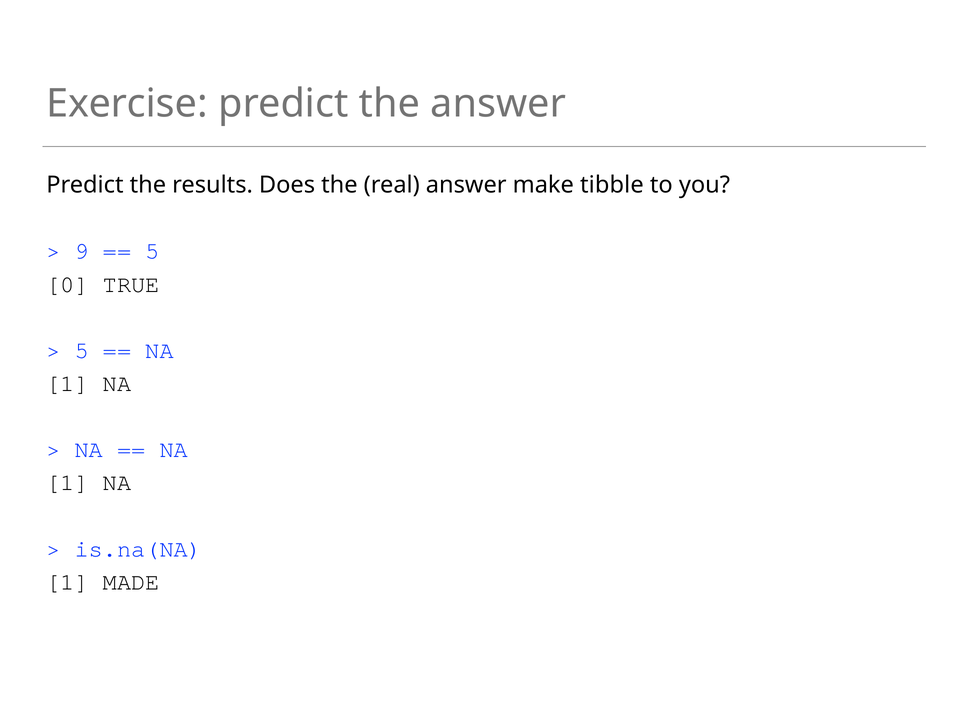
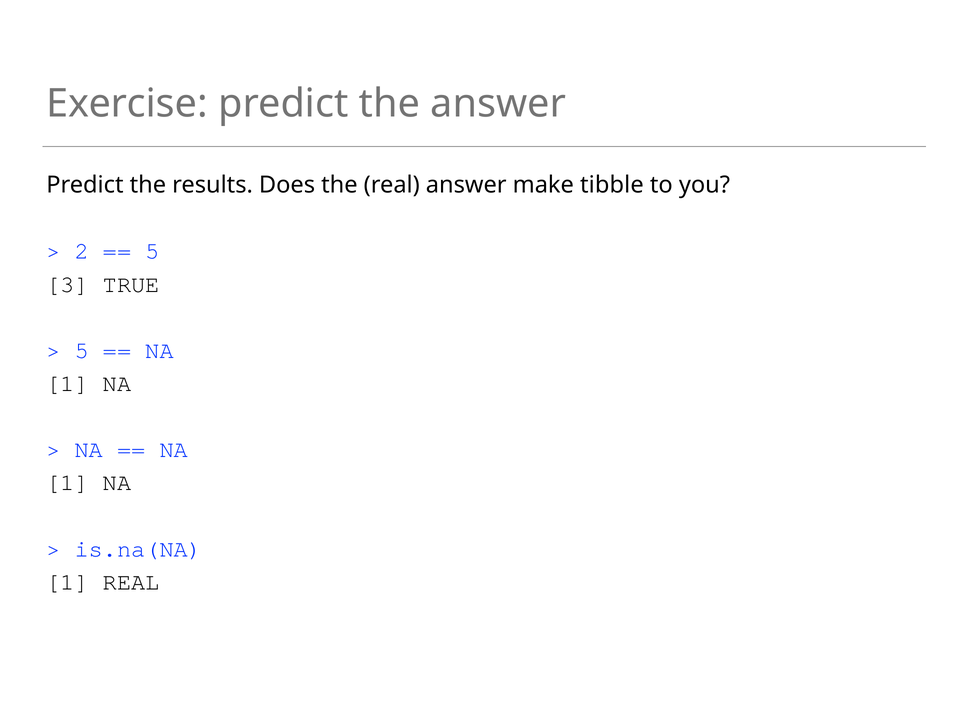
9: 9 -> 2
0: 0 -> 3
1 MADE: MADE -> REAL
